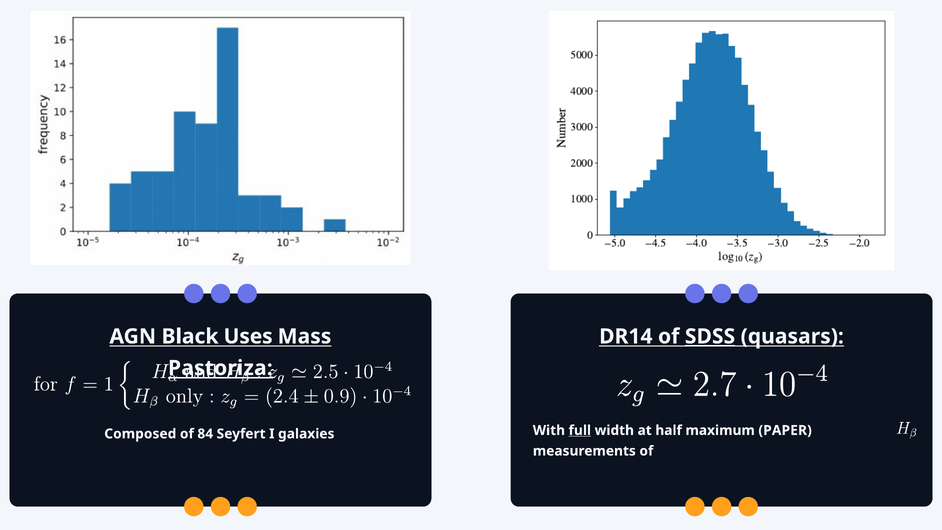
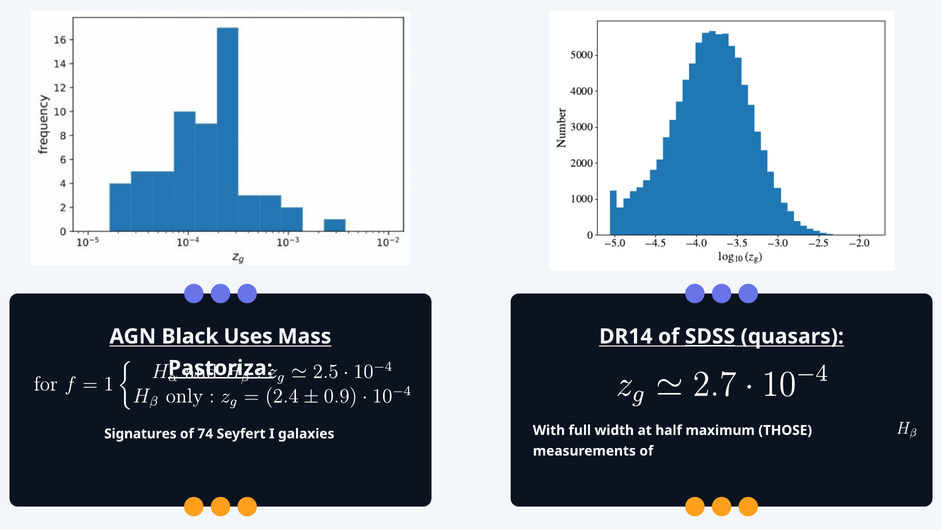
Composed: Composed -> Signatures
84: 84 -> 74
full underline: present -> none
PAPER: PAPER -> THOSE
